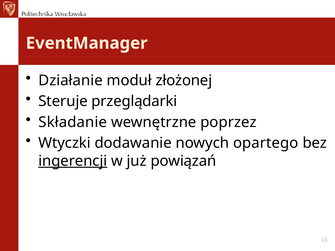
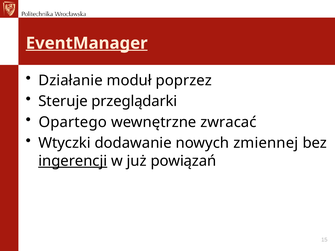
EventManager underline: none -> present
złożonej: złożonej -> poprzez
Składanie: Składanie -> Opartego
poprzez: poprzez -> zwracać
opartego: opartego -> zmiennej
